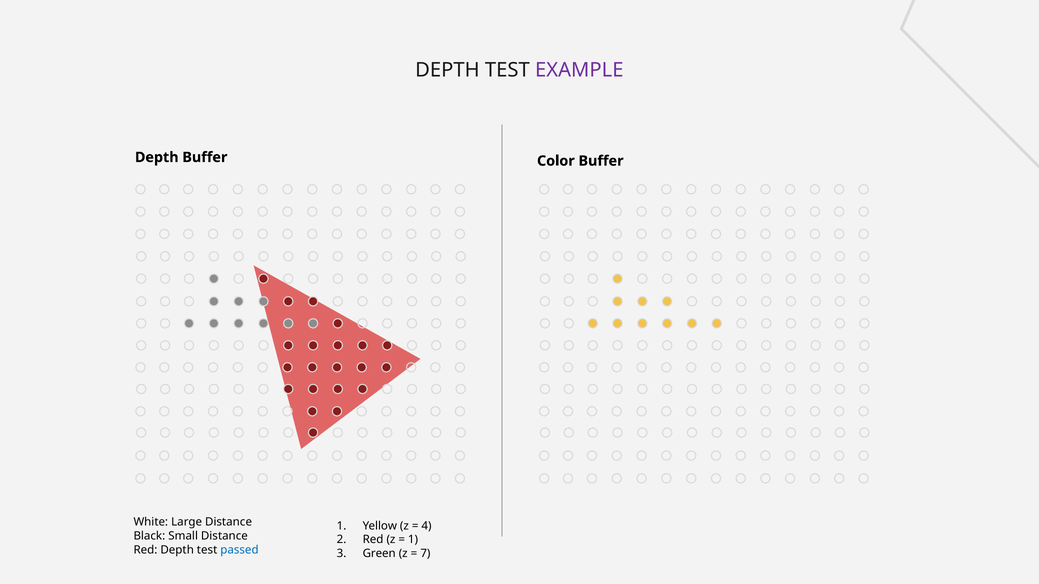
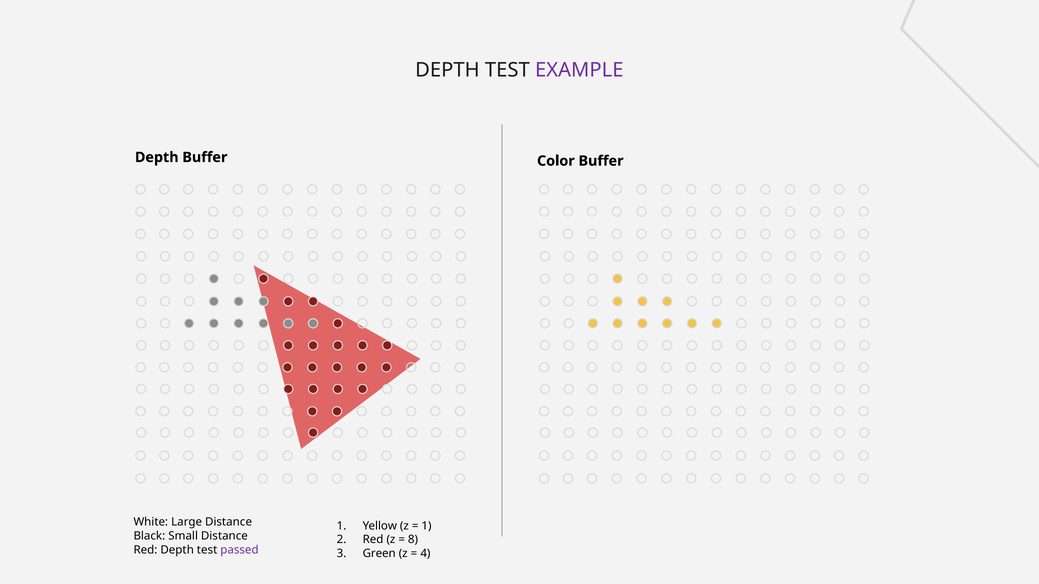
4 at (426, 526): 4 -> 1
1 at (413, 540): 1 -> 8
passed colour: blue -> purple
7: 7 -> 4
